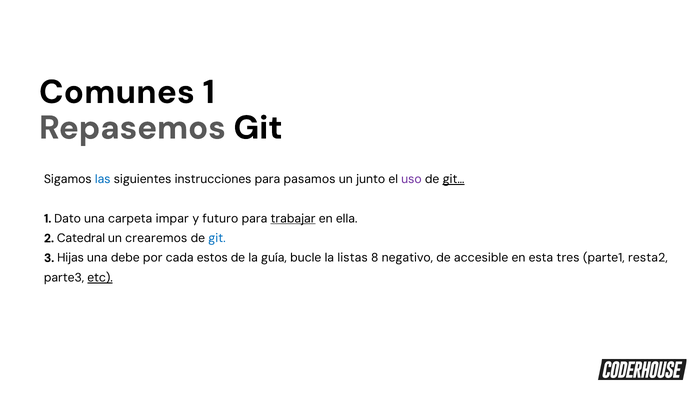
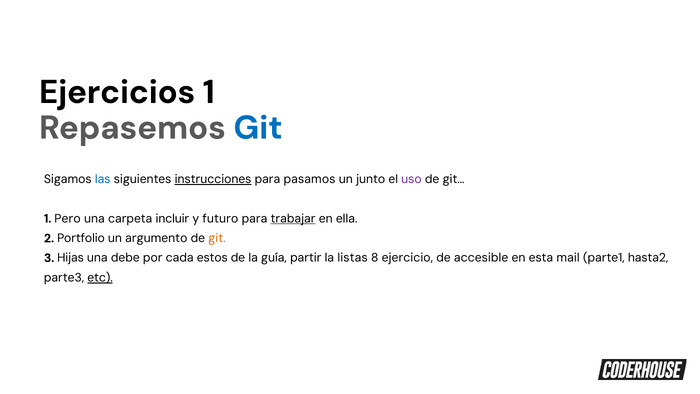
Comunes: Comunes -> Ejercicios
Git at (258, 128) colour: black -> blue
instrucciones underline: none -> present
git… underline: present -> none
Dato: Dato -> Pero
impar: impar -> incluir
Catedral: Catedral -> Portfolio
crearemos: crearemos -> argumento
git at (217, 238) colour: blue -> orange
bucle: bucle -> partir
negativo: negativo -> ejercicio
tres: tres -> mail
resta2: resta2 -> hasta2
